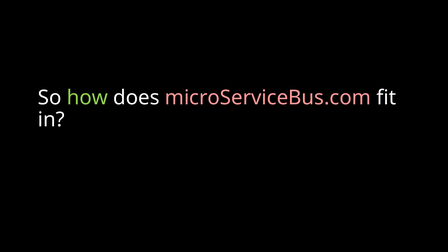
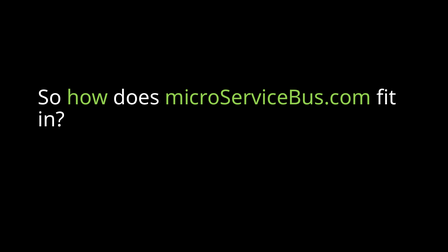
microServiceBus.com colour: pink -> light green
